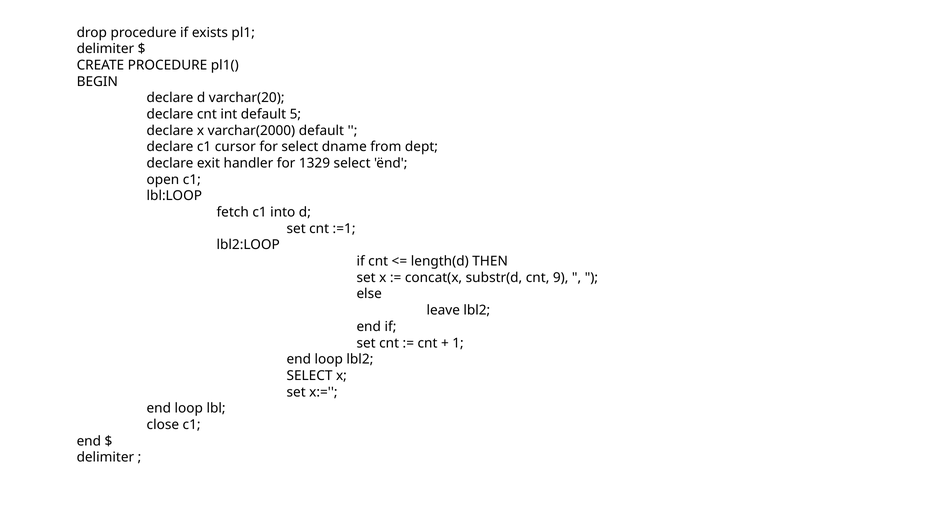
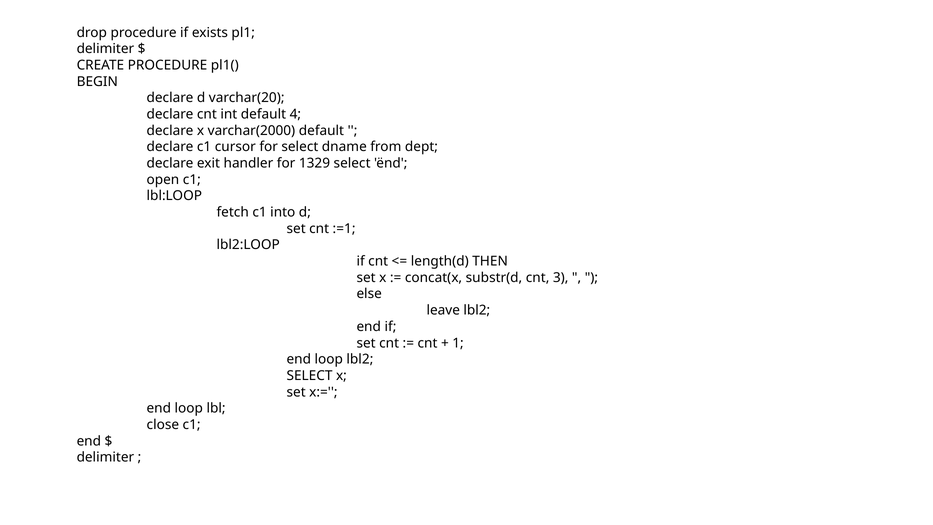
5: 5 -> 4
9: 9 -> 3
